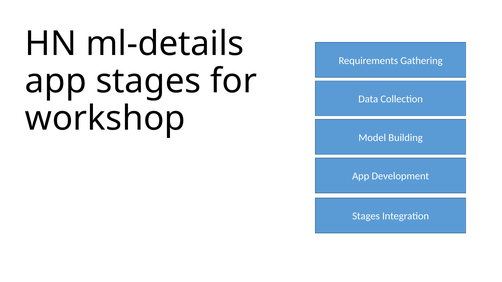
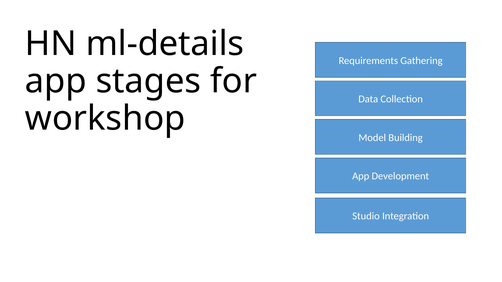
Stages at (366, 216): Stages -> Studio
